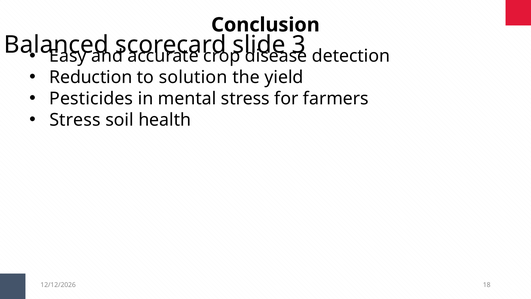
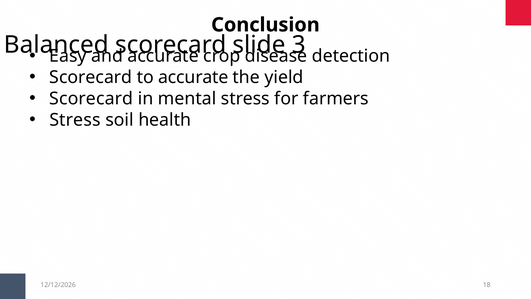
Reduction at (91, 77): Reduction -> Scorecard
to solution: solution -> accurate
Pesticides at (91, 99): Pesticides -> Scorecard
